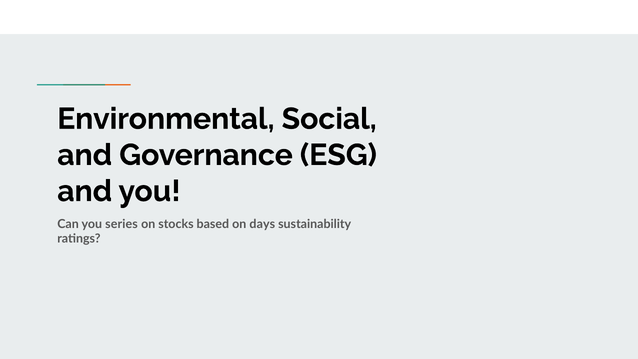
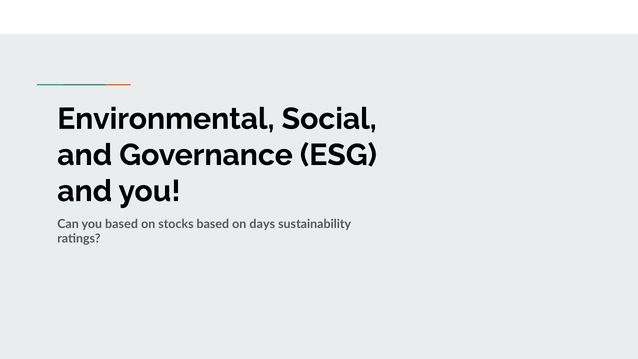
you series: series -> based
